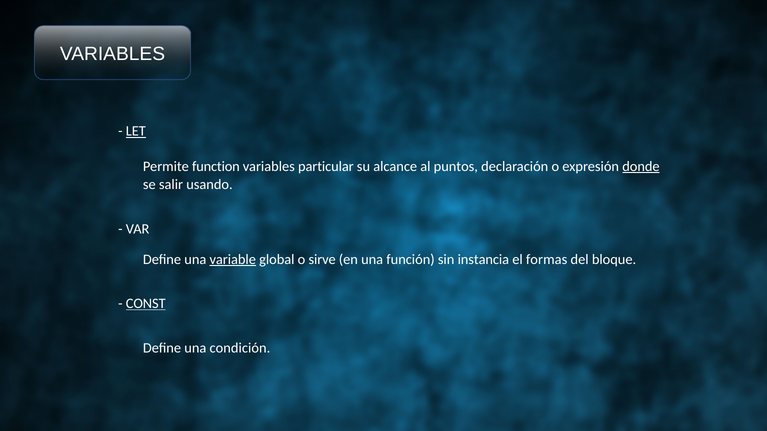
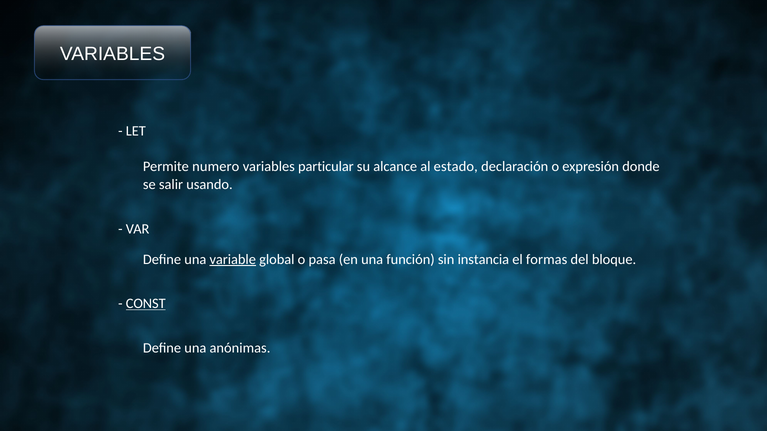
LET underline: present -> none
function: function -> numero
puntos: puntos -> estado
donde underline: present -> none
sirve: sirve -> pasa
condición: condición -> anónimas
